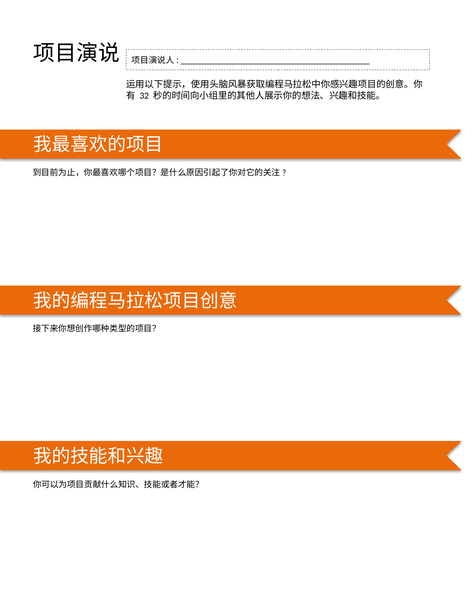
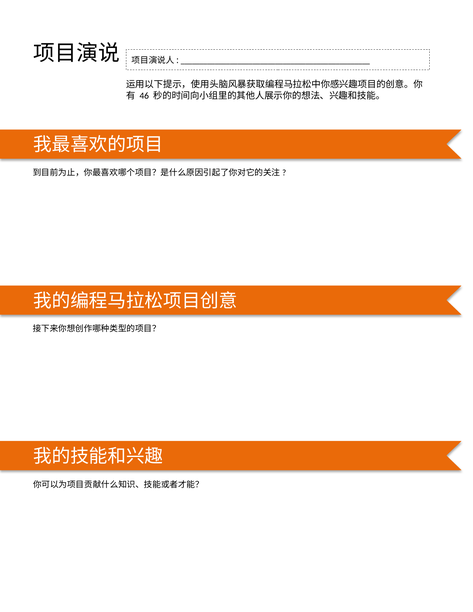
32: 32 -> 46
